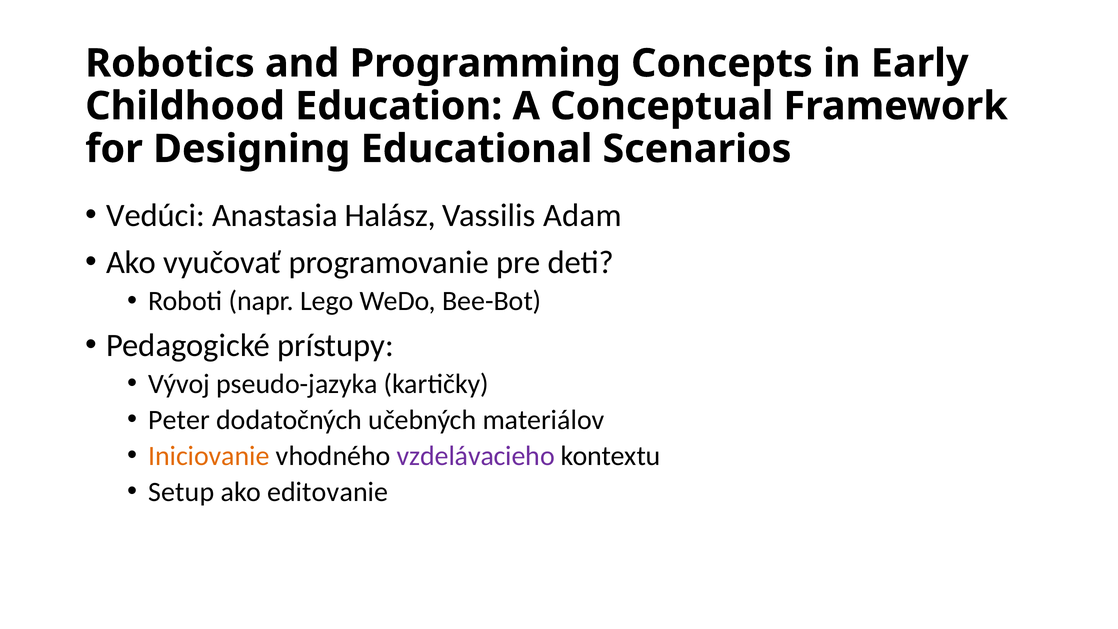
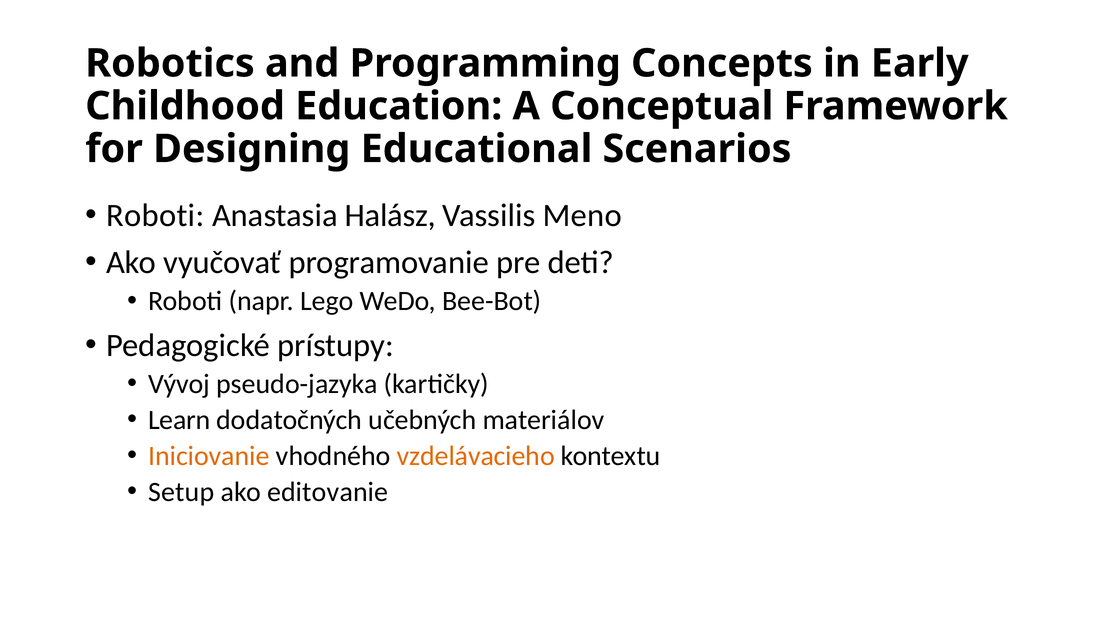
Vedúci at (155, 215): Vedúci -> Roboti
Adam: Adam -> Meno
Peter: Peter -> Learn
vzdelávacieho colour: purple -> orange
